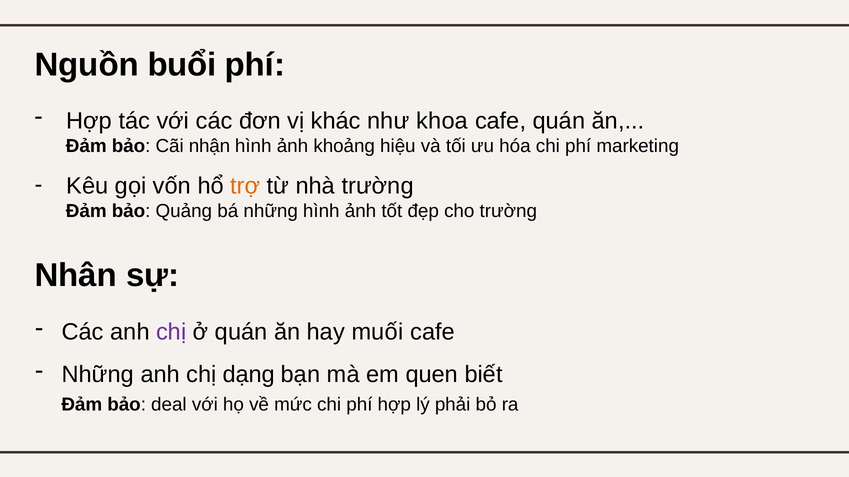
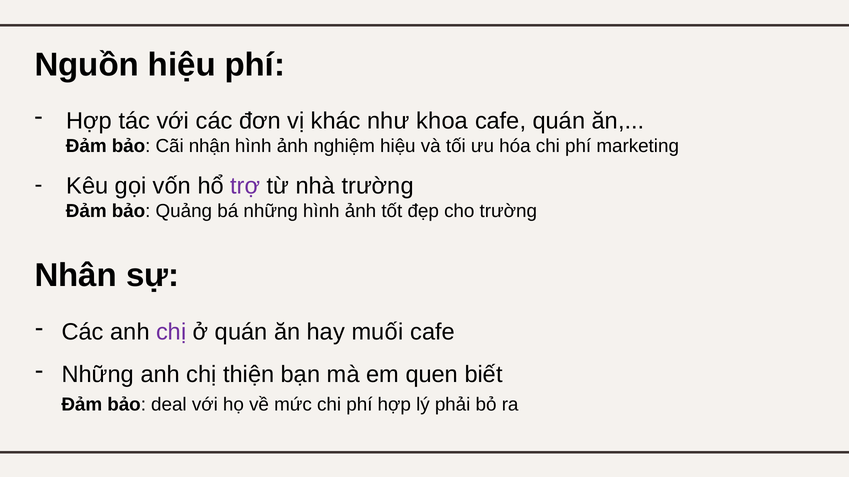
Nguồn buổi: buổi -> hiệu
khoảng: khoảng -> nghiệm
trợ colour: orange -> purple
dạng: dạng -> thiện
